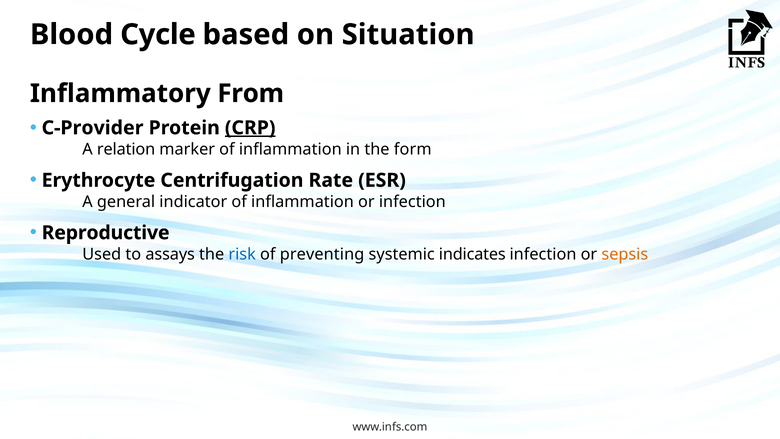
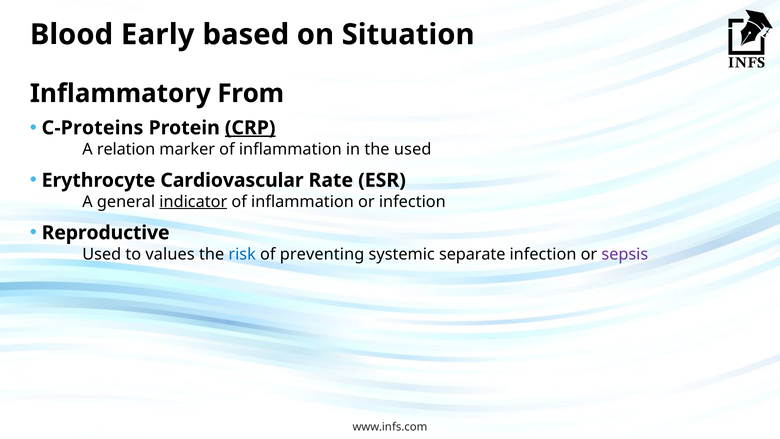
Cycle: Cycle -> Early
C-Provider: C-Provider -> C-Proteins
form: form -> used
Centrifugation: Centrifugation -> Cardiovascular
indicator underline: none -> present
assays: assays -> values
indicates: indicates -> separate
sepsis colour: orange -> purple
